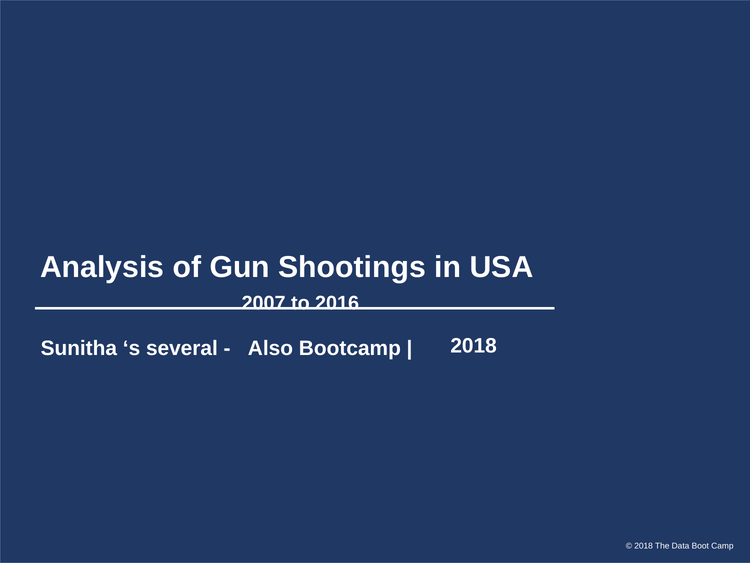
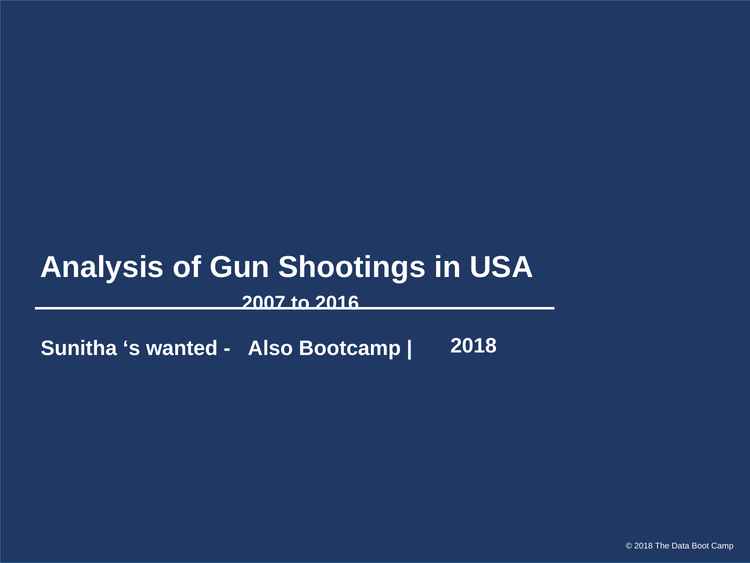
several: several -> wanted
